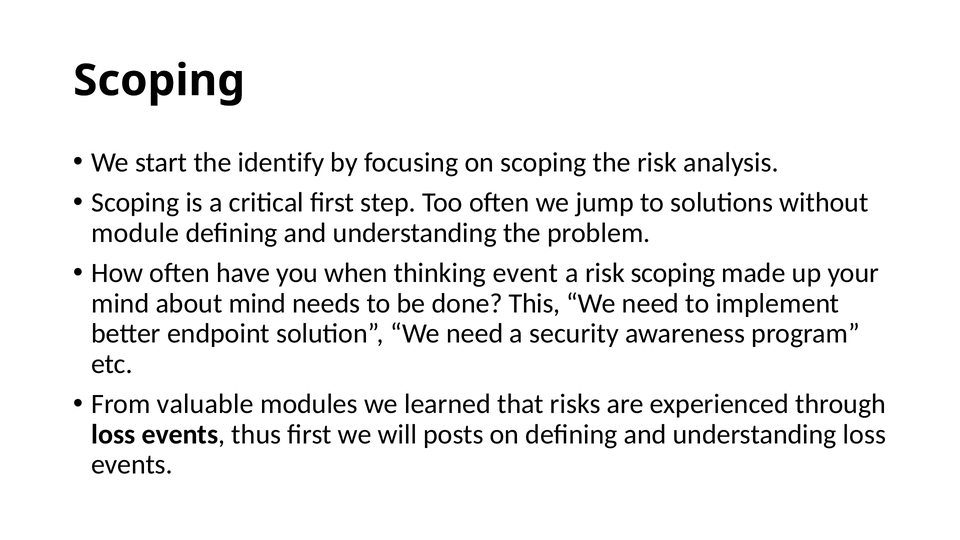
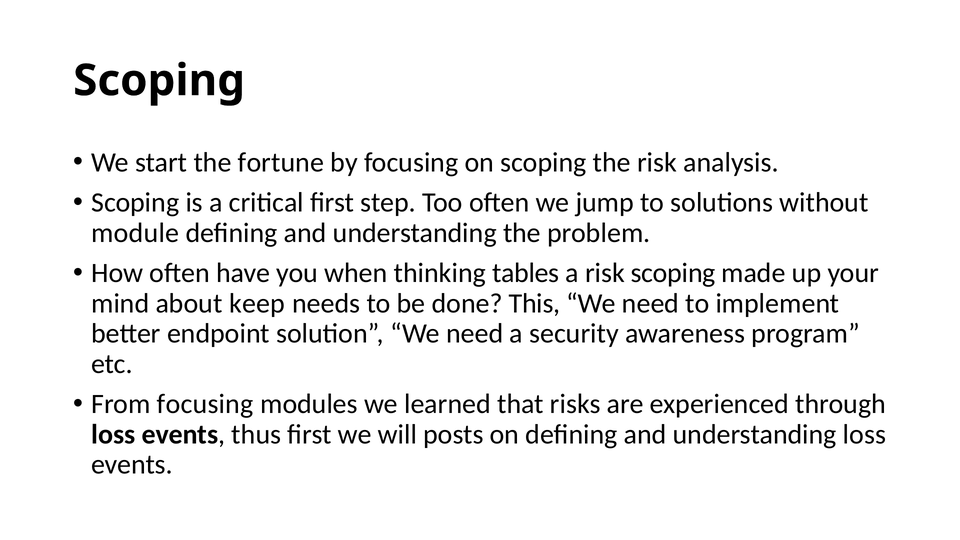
identify: identify -> fortune
event: event -> tables
about mind: mind -> keep
From valuable: valuable -> focusing
